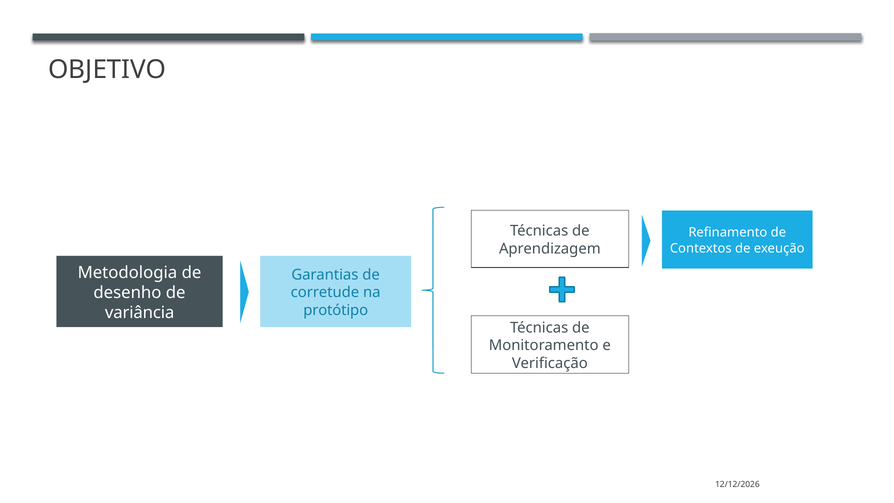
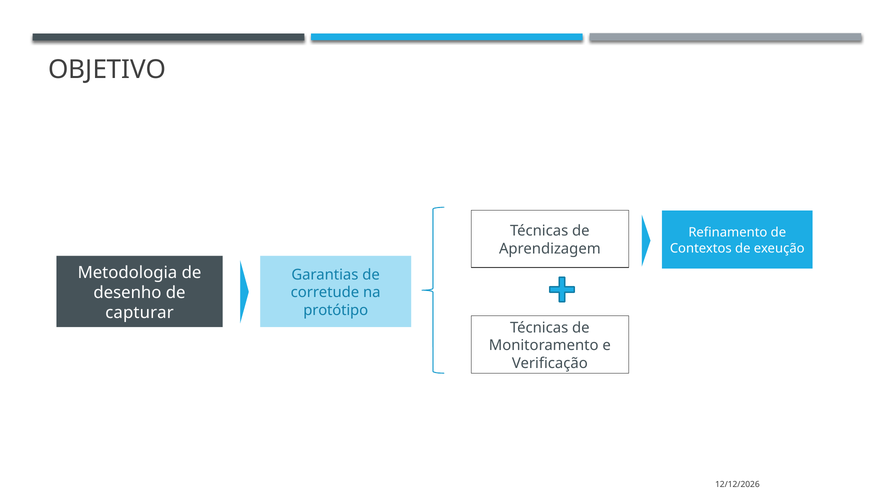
variância: variância -> capturar
